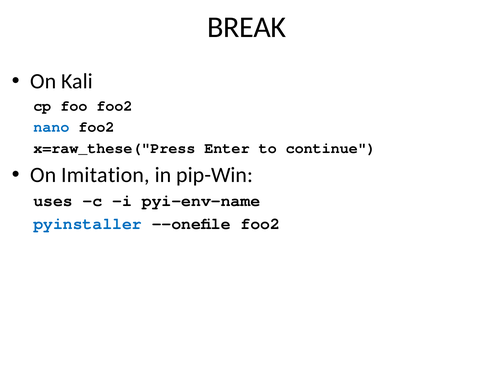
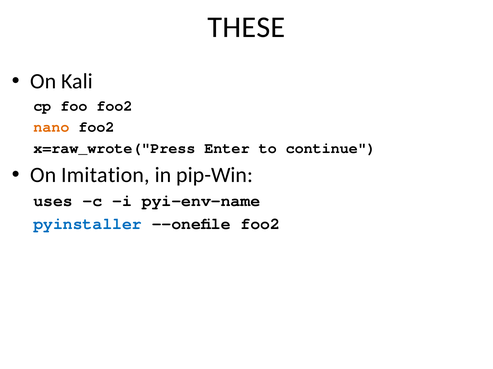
BREAK: BREAK -> THESE
nano colour: blue -> orange
x=raw_these("Press: x=raw_these("Press -> x=raw_wrote("Press
